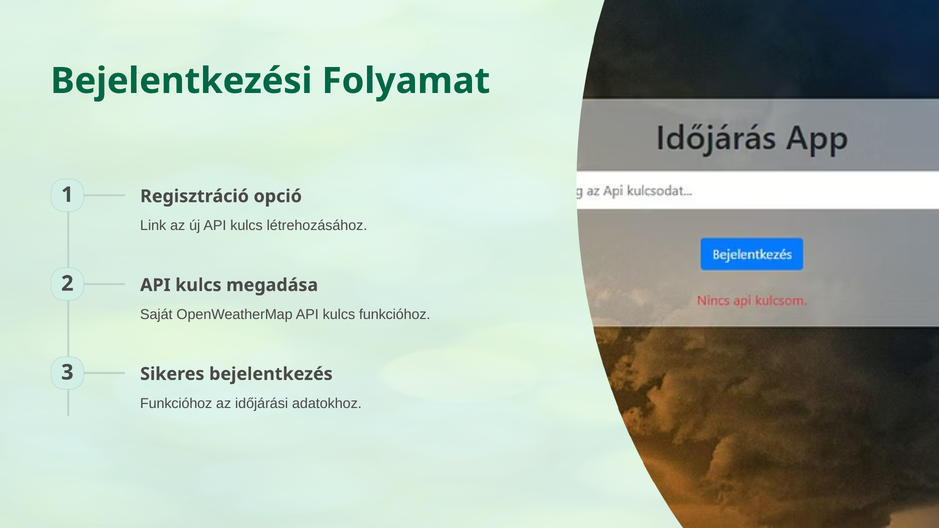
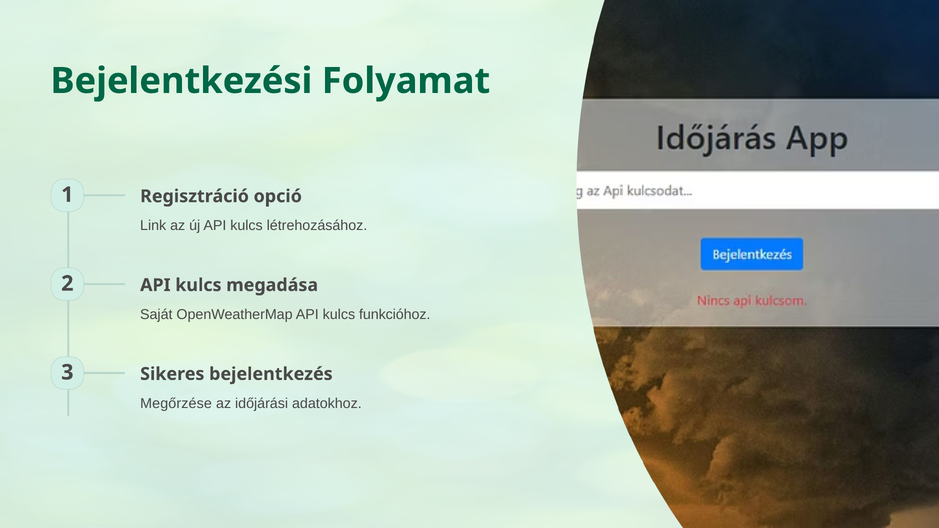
Funkcióhoz at (176, 404): Funkcióhoz -> Megőrzése
